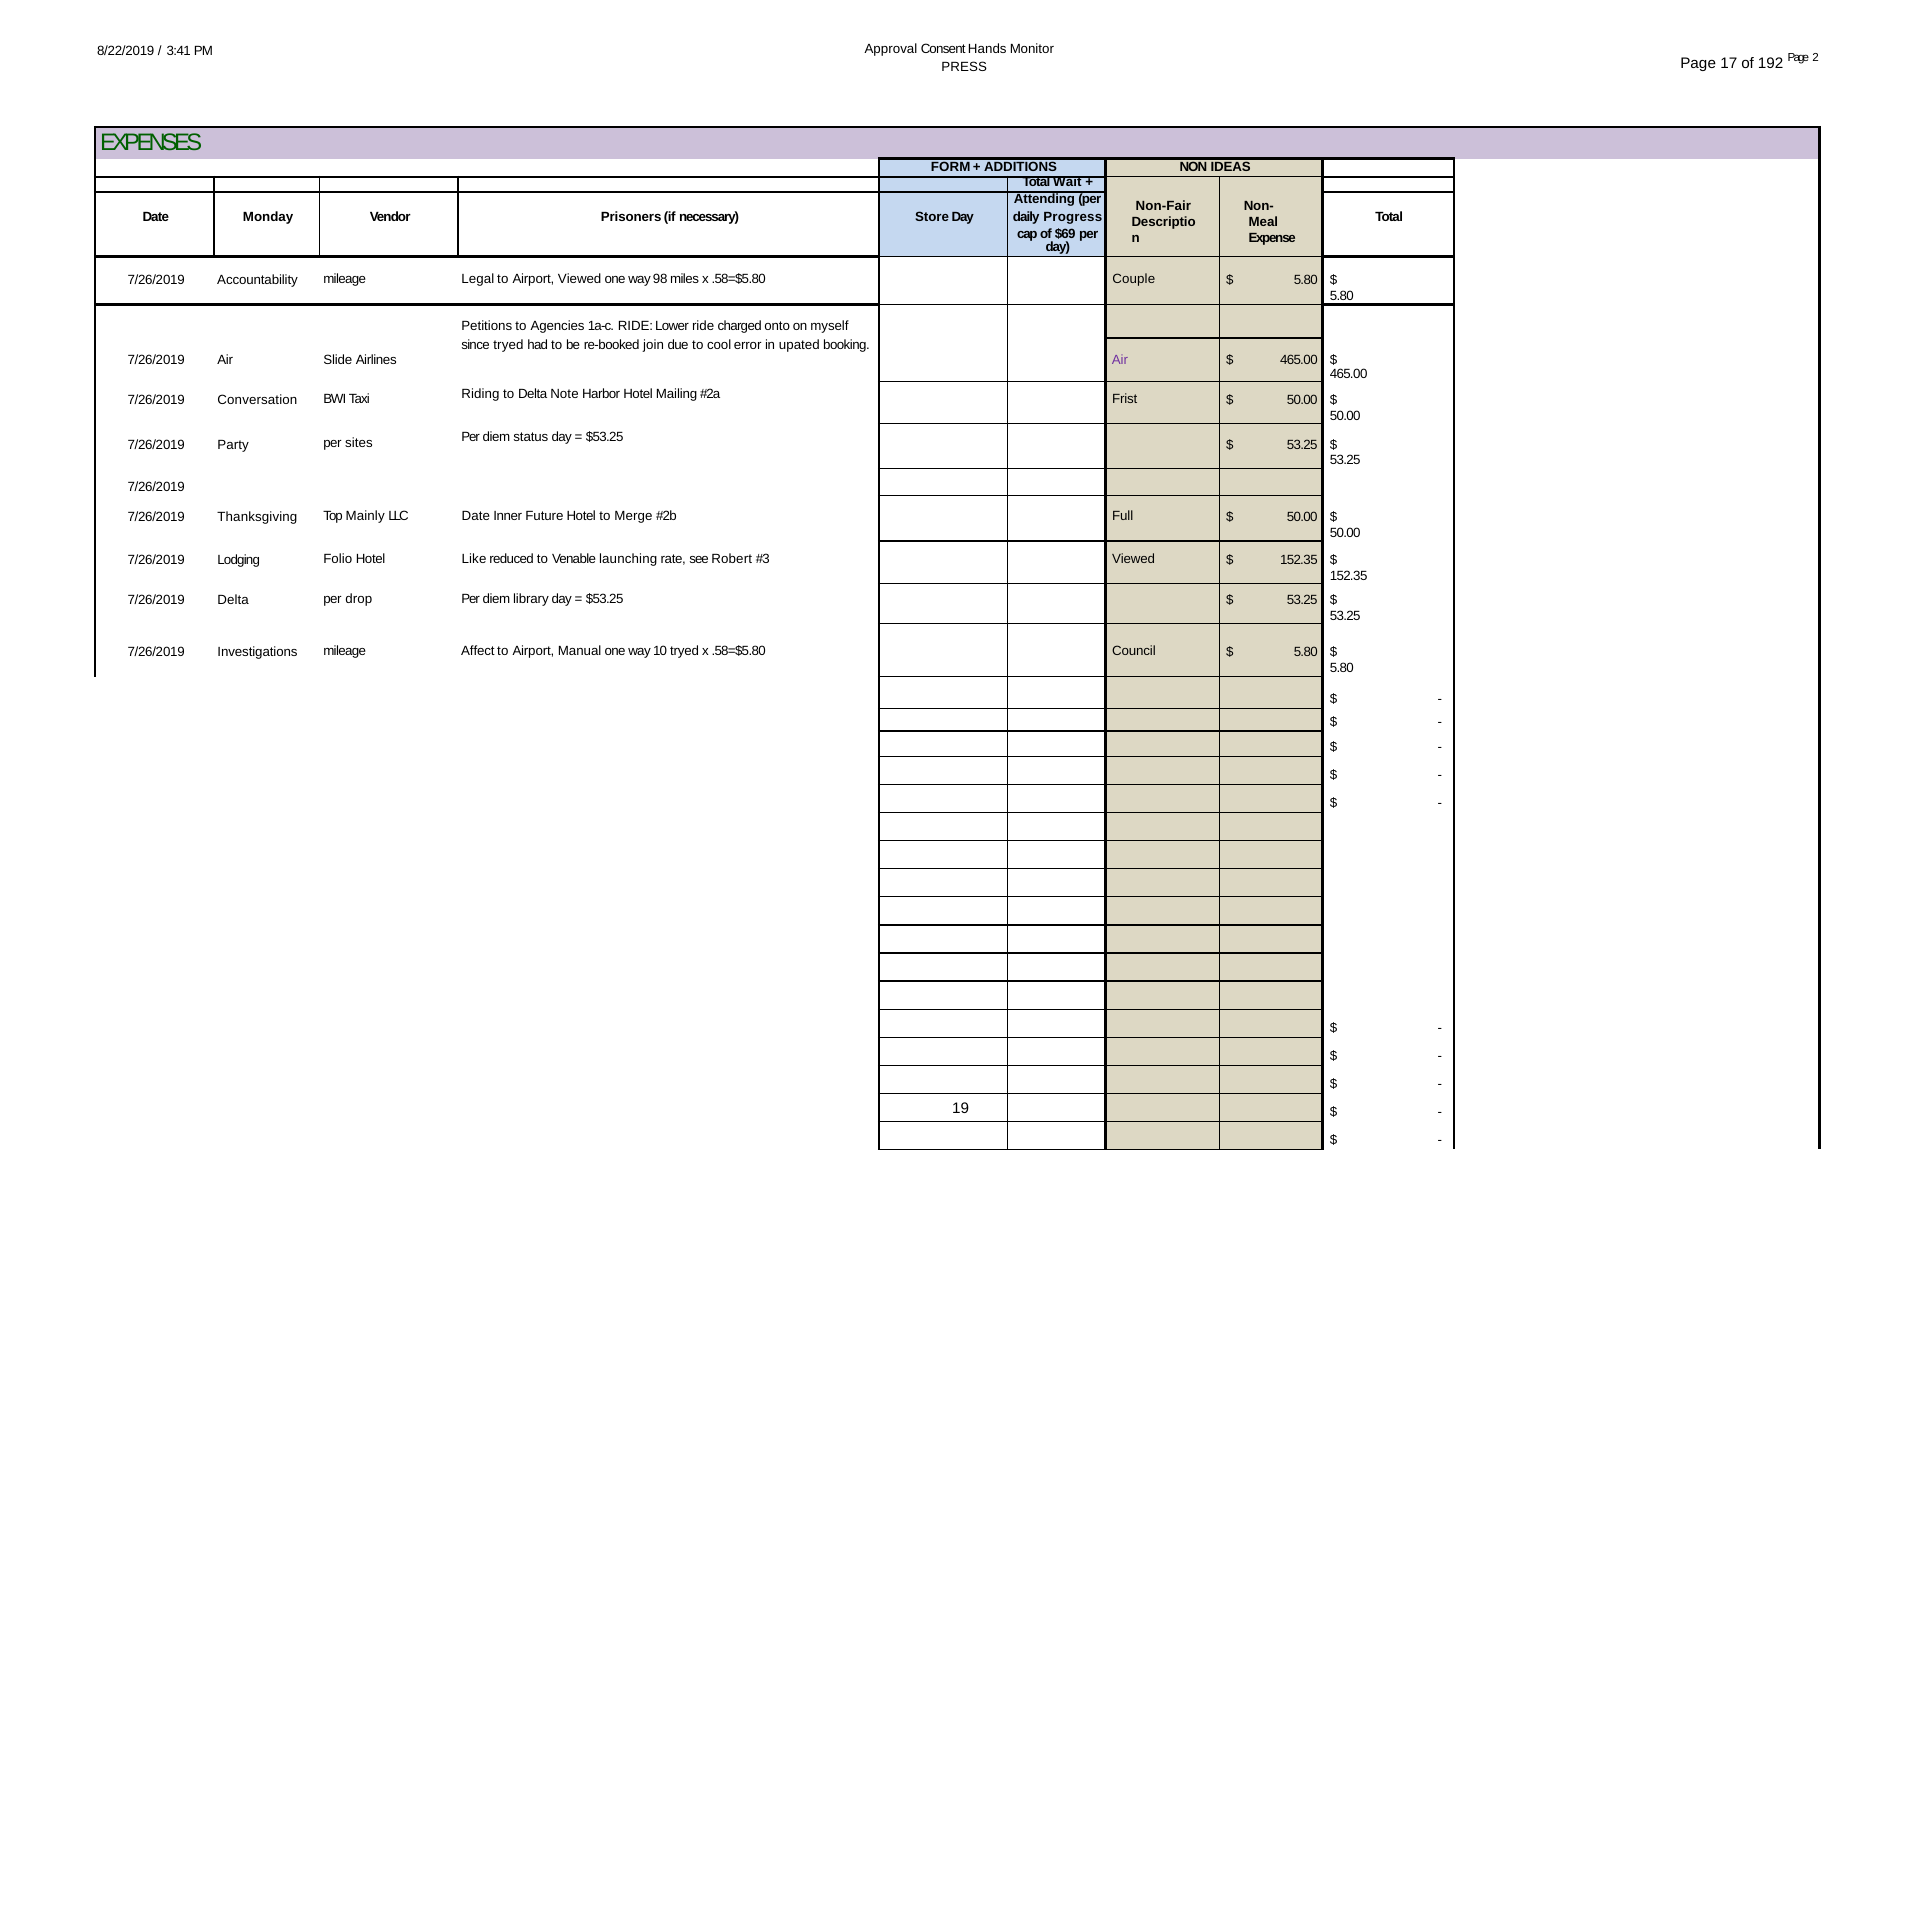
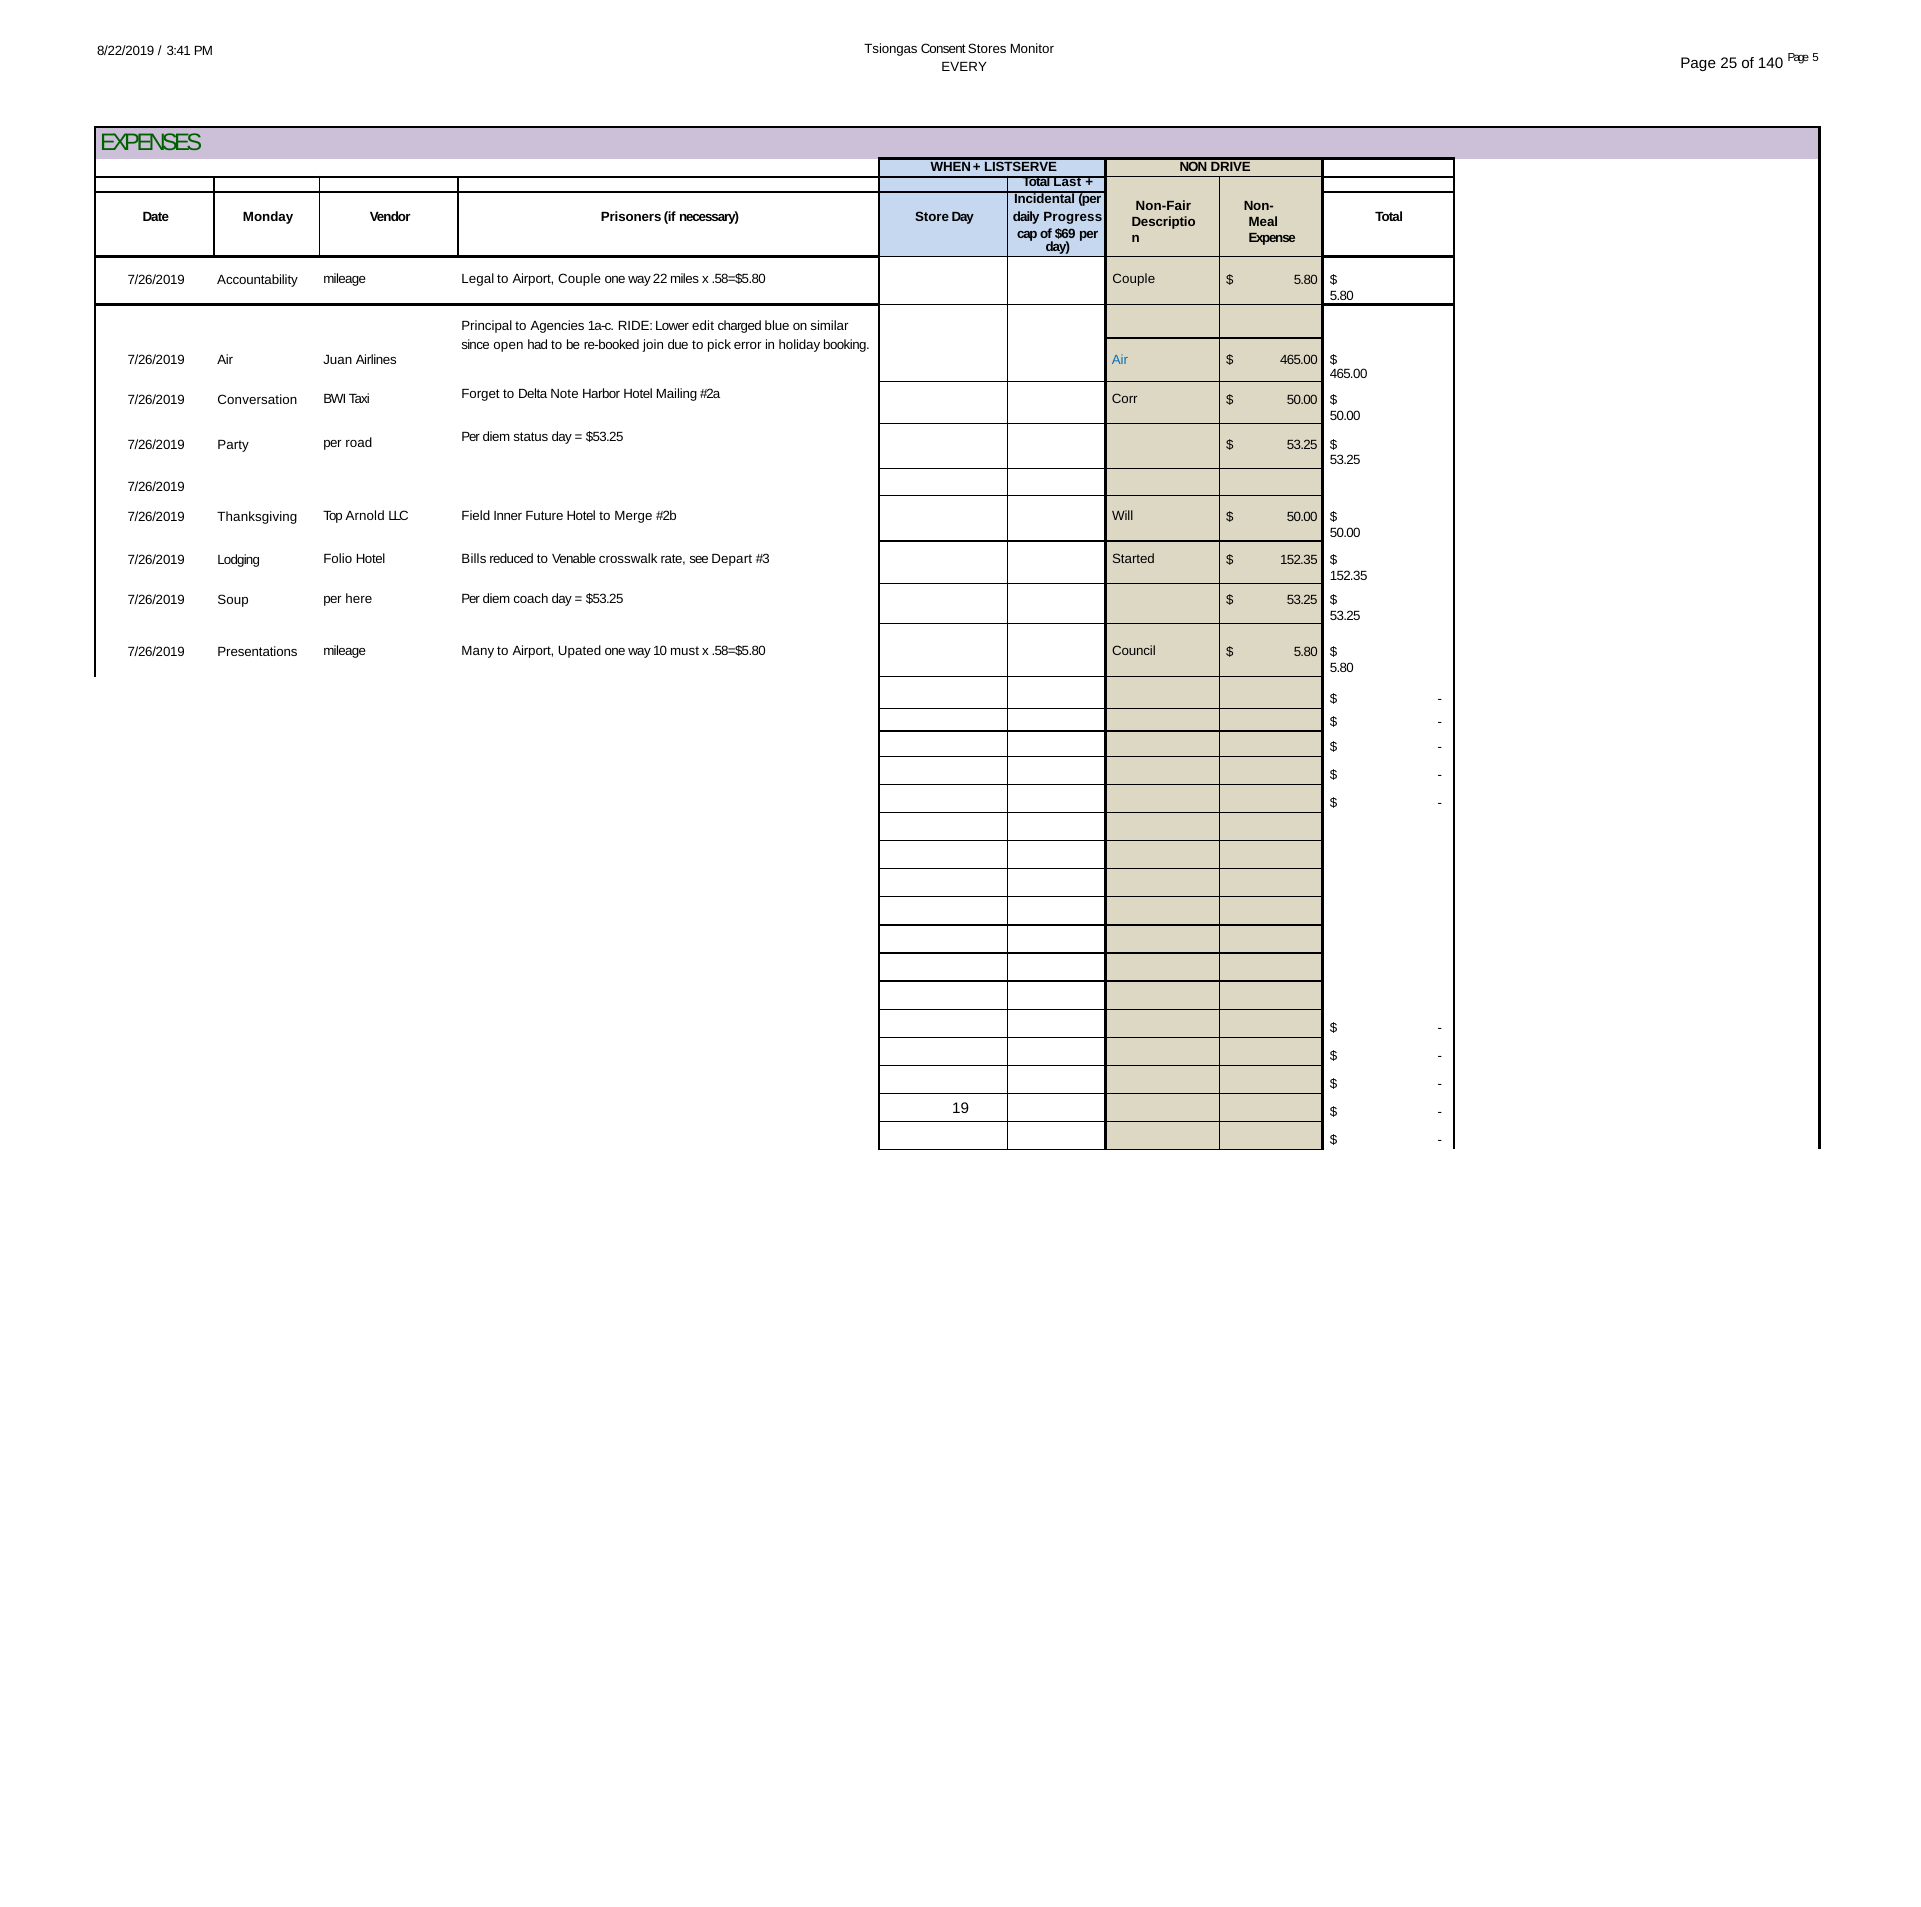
Approval: Approval -> Tsiongas
Hands: Hands -> Stores
17: 17 -> 25
192: 192 -> 140
2: 2 -> 5
PRESS: PRESS -> EVERY
FORM: FORM -> WHEN
ADDITIONS: ADDITIONS -> LISTSERVE
IDEAS: IDEAS -> DRIVE
Wait: Wait -> Last
Attending: Attending -> Incidental
Airport Viewed: Viewed -> Couple
98: 98 -> 22
Petitions: Petitions -> Principal
Lower ride: ride -> edit
onto: onto -> blue
myself: myself -> similar
since tryed: tryed -> open
cool: cool -> pick
upated: upated -> holiday
Slide: Slide -> Juan
Air at (1120, 361) colour: purple -> blue
Riding: Riding -> Forget
Frist: Frist -> Corr
sites: sites -> road
Mainly: Mainly -> Arnold
LLC Date: Date -> Field
Full: Full -> Will
Like: Like -> Bills
launching: launching -> crosswalk
Robert: Robert -> Depart
Viewed at (1134, 559): Viewed -> Started
7/26/2019 Delta: Delta -> Soup
drop: drop -> here
library: library -> coach
Investigations: Investigations -> Presentations
Affect: Affect -> Many
Manual: Manual -> Upated
10 tryed: tryed -> must
